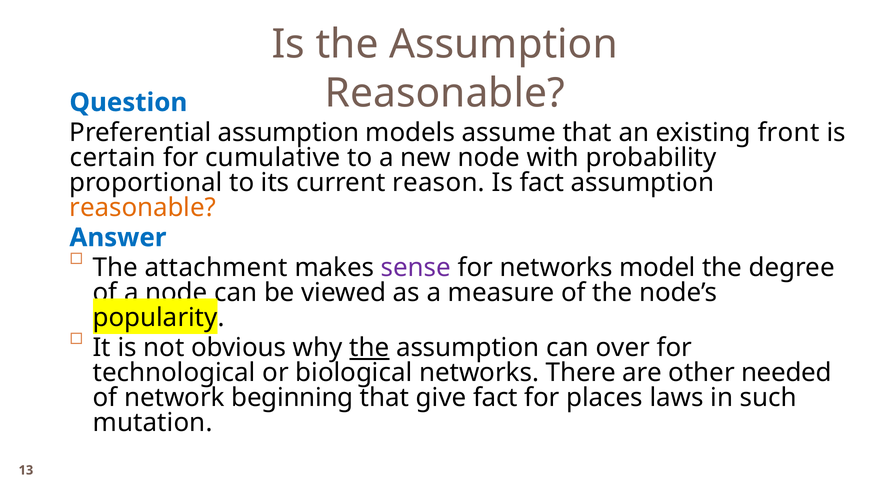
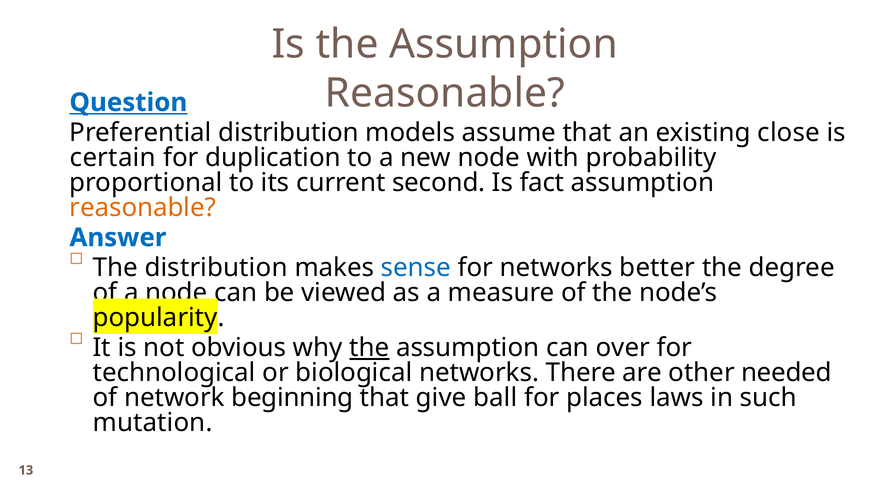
Question underline: none -> present
Preferential assumption: assumption -> distribution
front: front -> close
cumulative: cumulative -> duplication
reason: reason -> second
The attachment: attachment -> distribution
sense colour: purple -> blue
model: model -> better
give fact: fact -> ball
